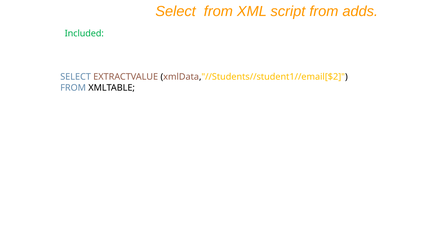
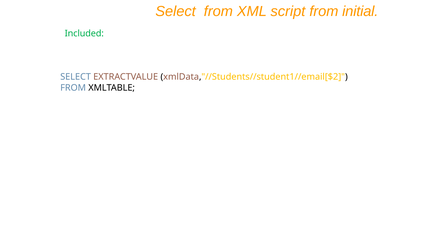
adds: adds -> initial
